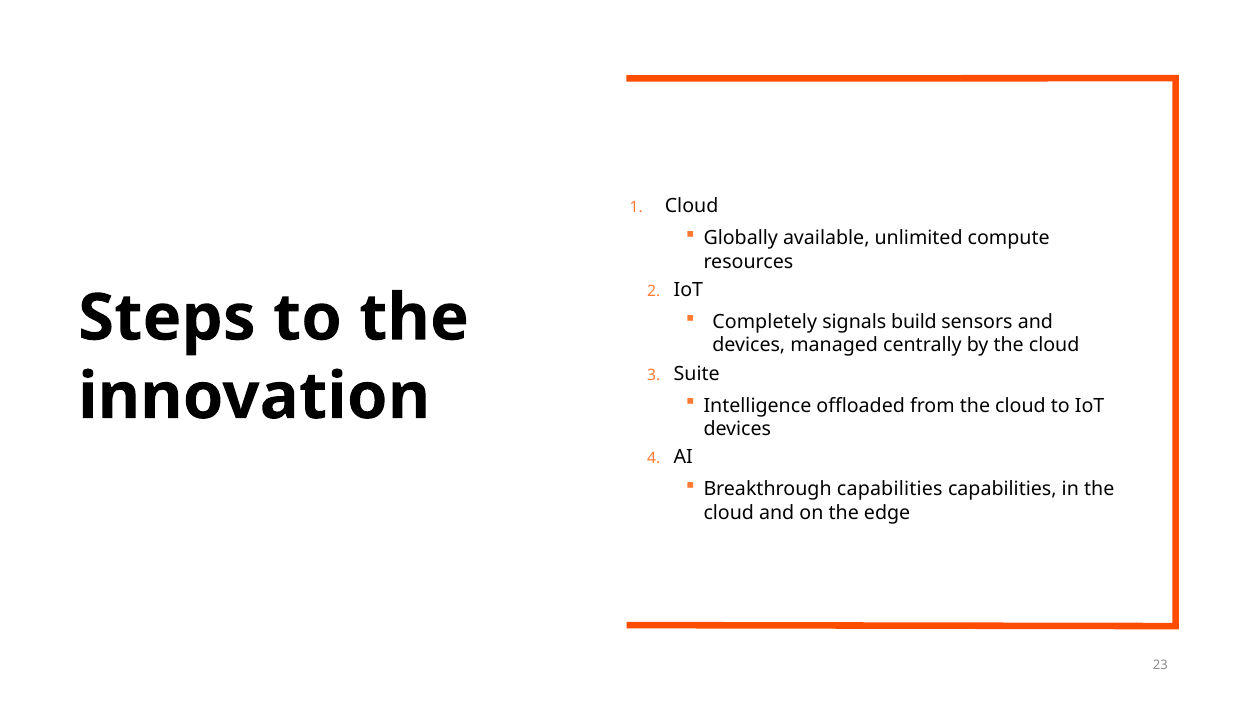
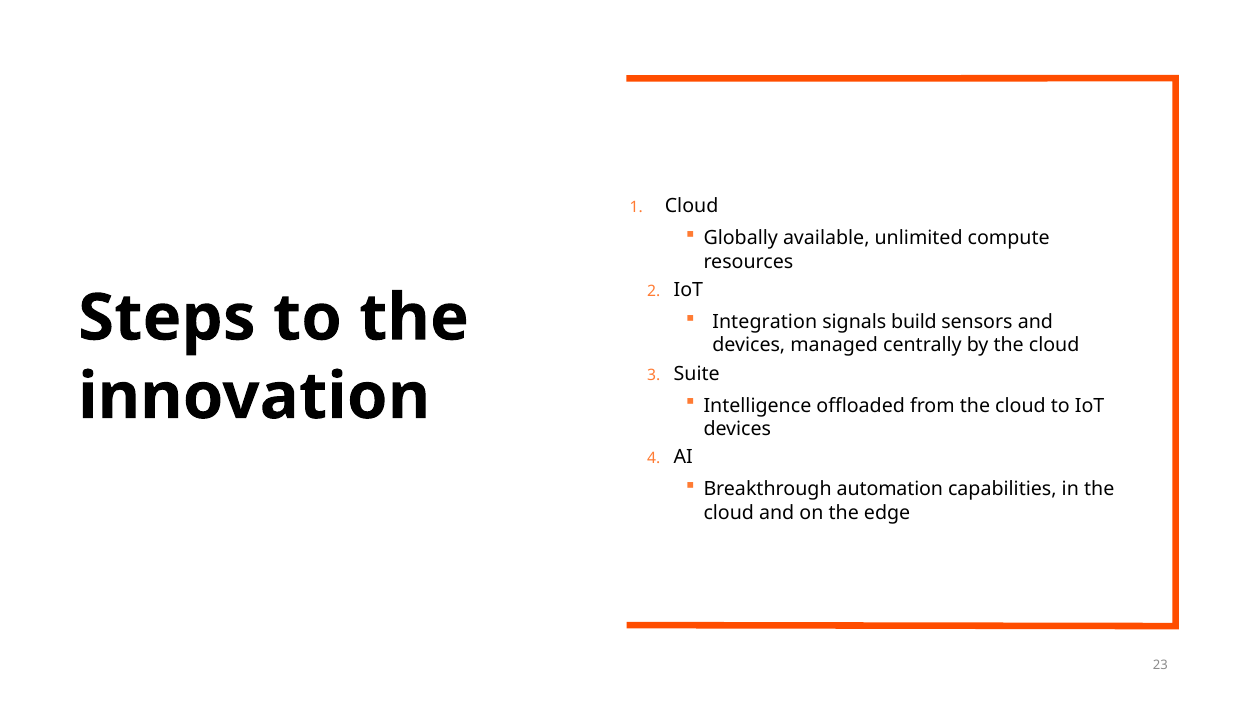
Completely: Completely -> Integration
Breakthrough capabilities: capabilities -> automation
